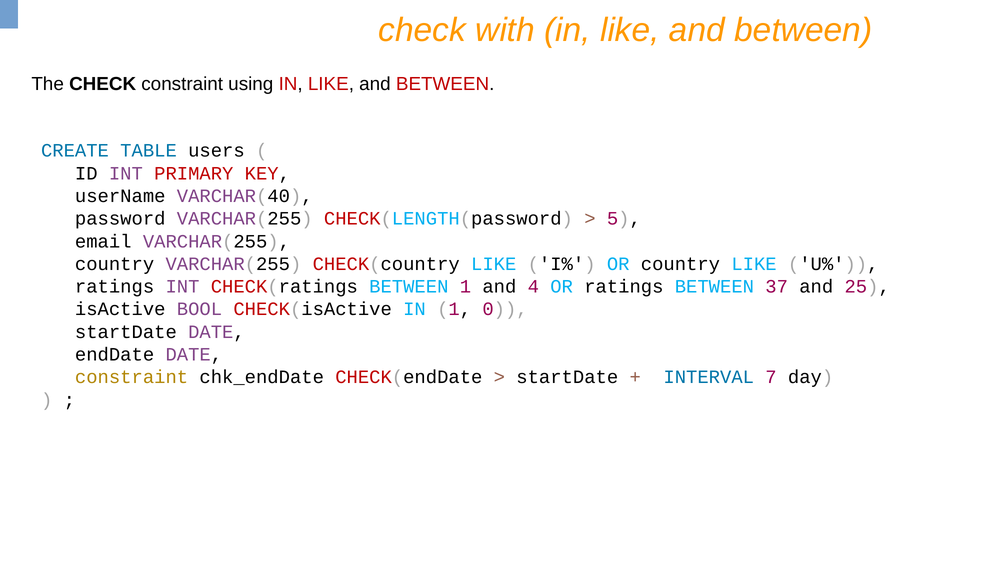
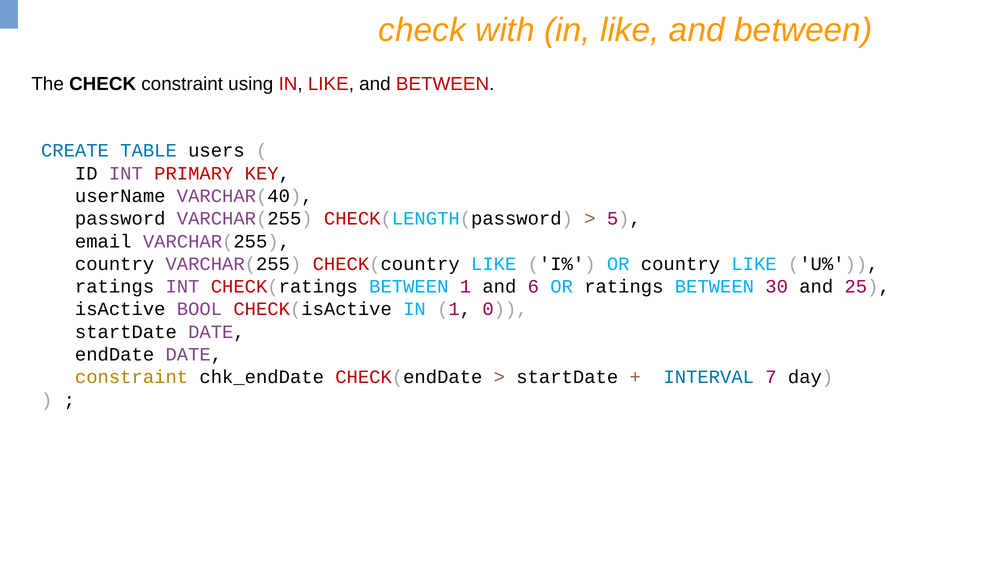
4: 4 -> 6
37: 37 -> 30
